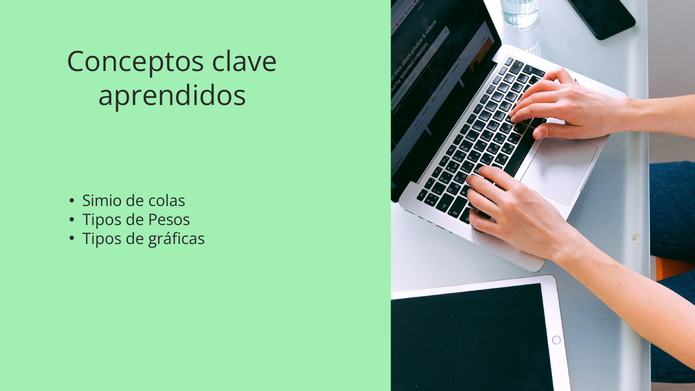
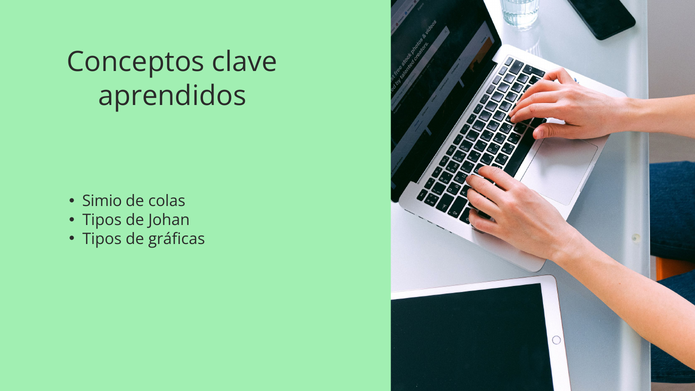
Pesos: Pesos -> Johan
